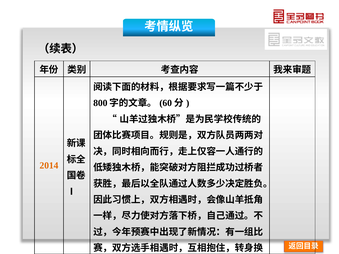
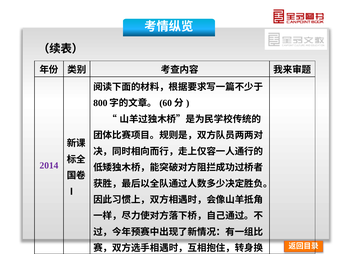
2014 colour: orange -> purple
